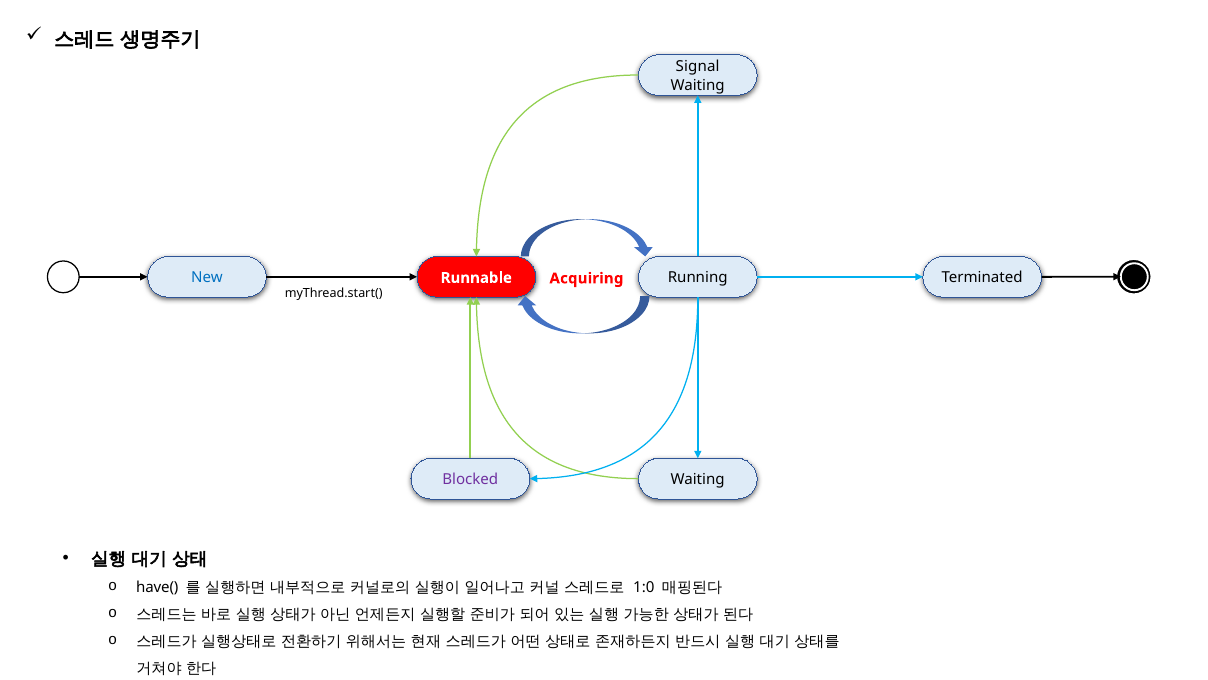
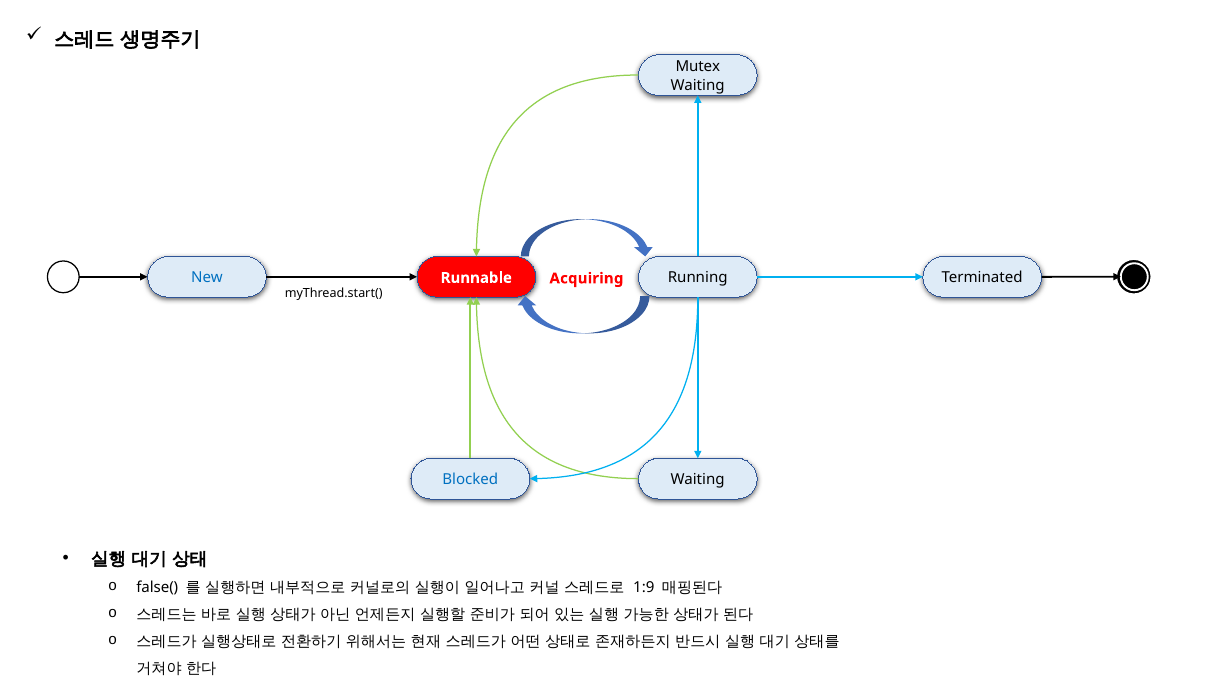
Signal: Signal -> Mutex
Blocked colour: purple -> blue
have(: have( -> false(
1:0: 1:0 -> 1:9
